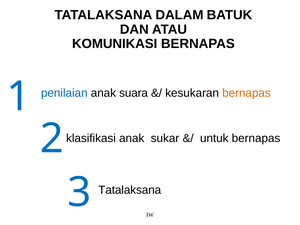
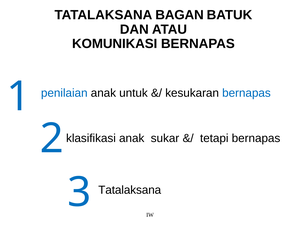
DALAM: DALAM -> BAGAN
suara: suara -> untuk
bernapas at (246, 93) colour: orange -> blue
untuk: untuk -> tetapi
